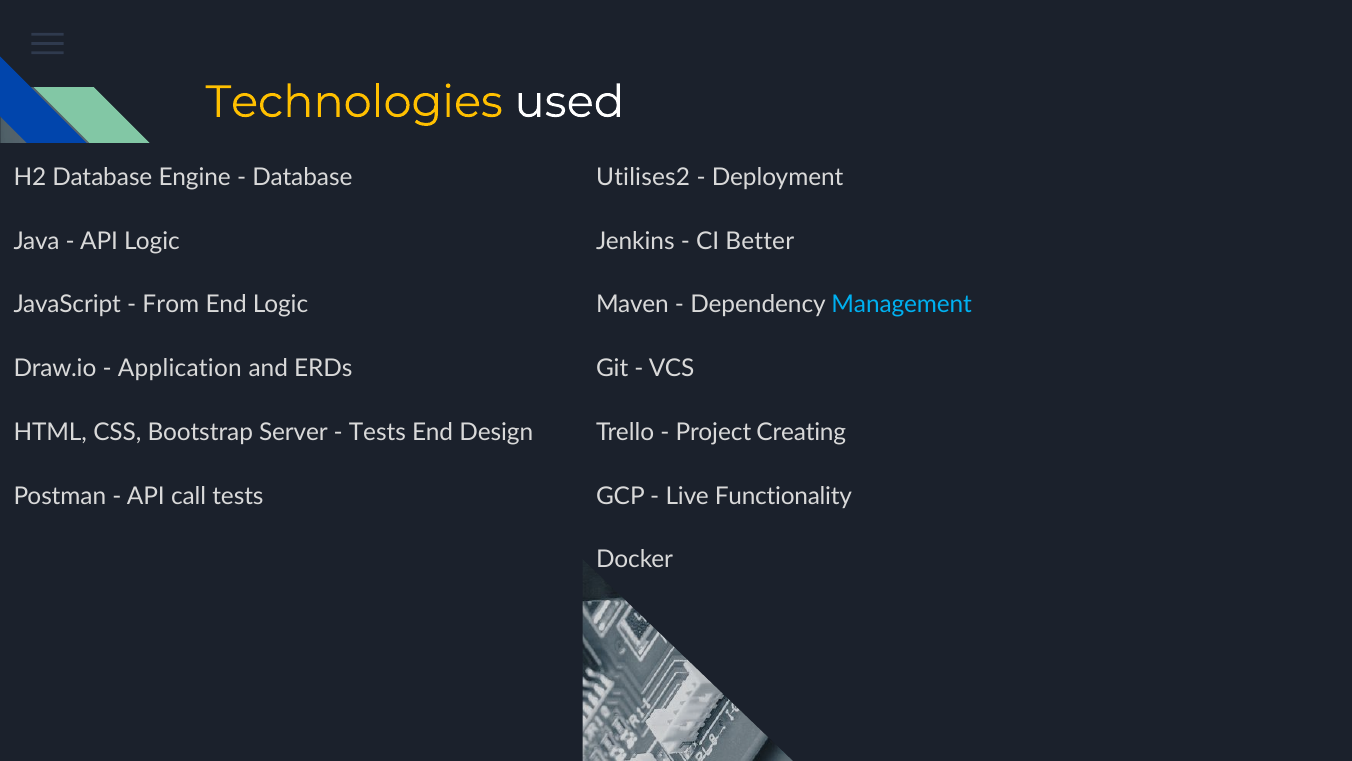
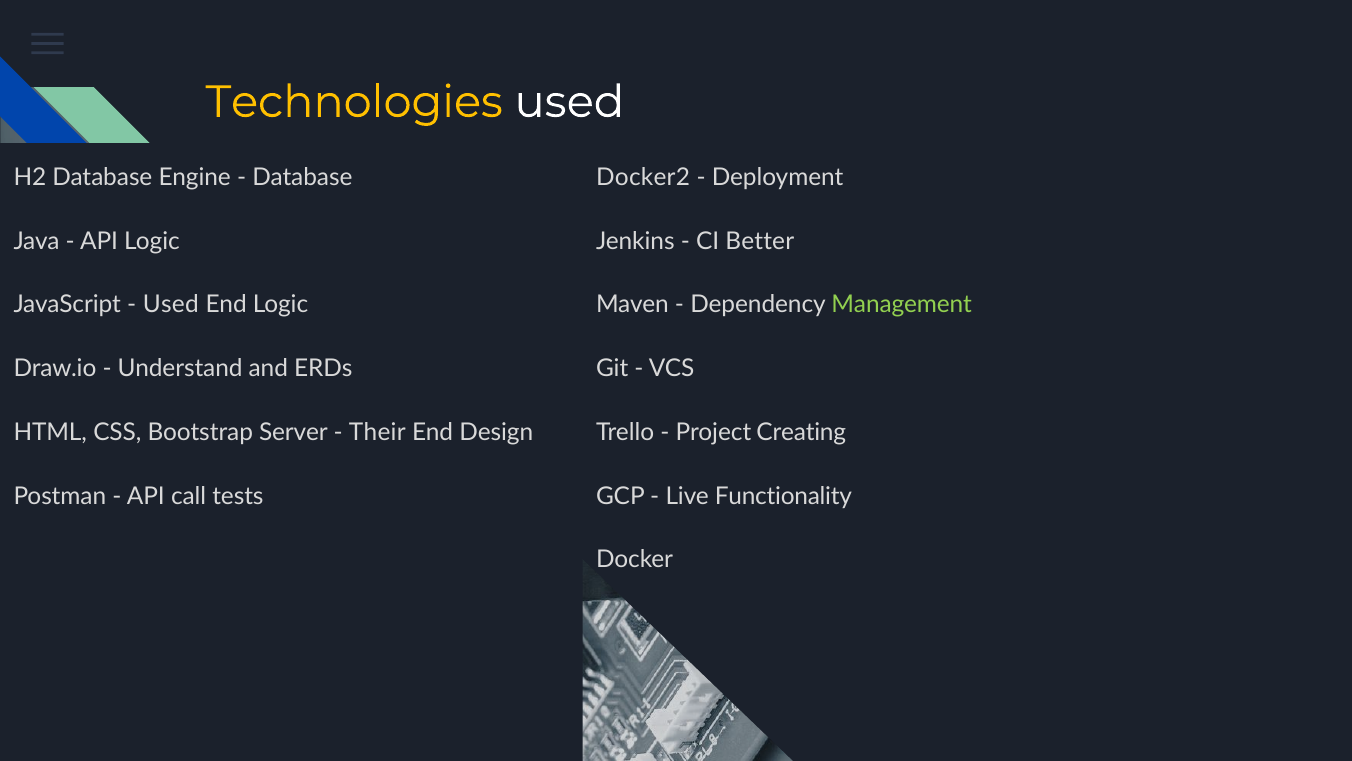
Utilises2: Utilises2 -> Docker2
From at (171, 305): From -> Used
Management colour: light blue -> light green
Application: Application -> Understand
Tests at (377, 432): Tests -> Their
